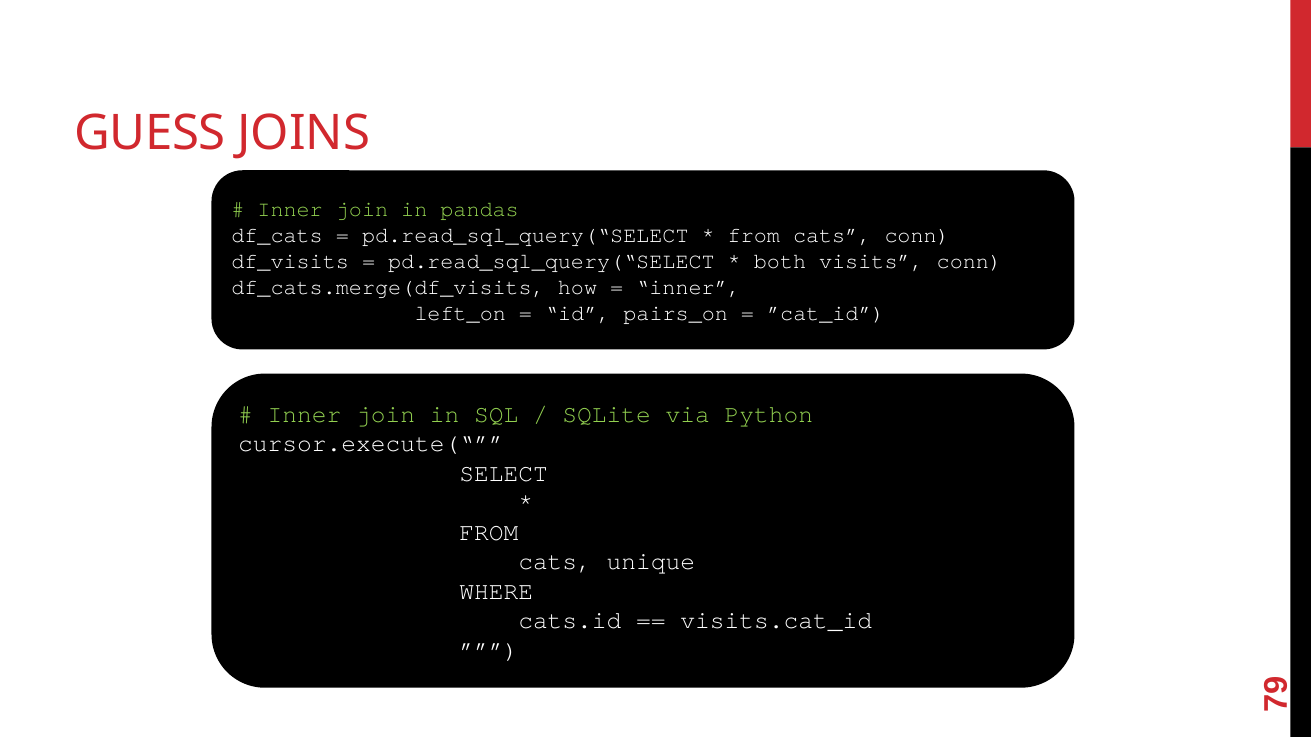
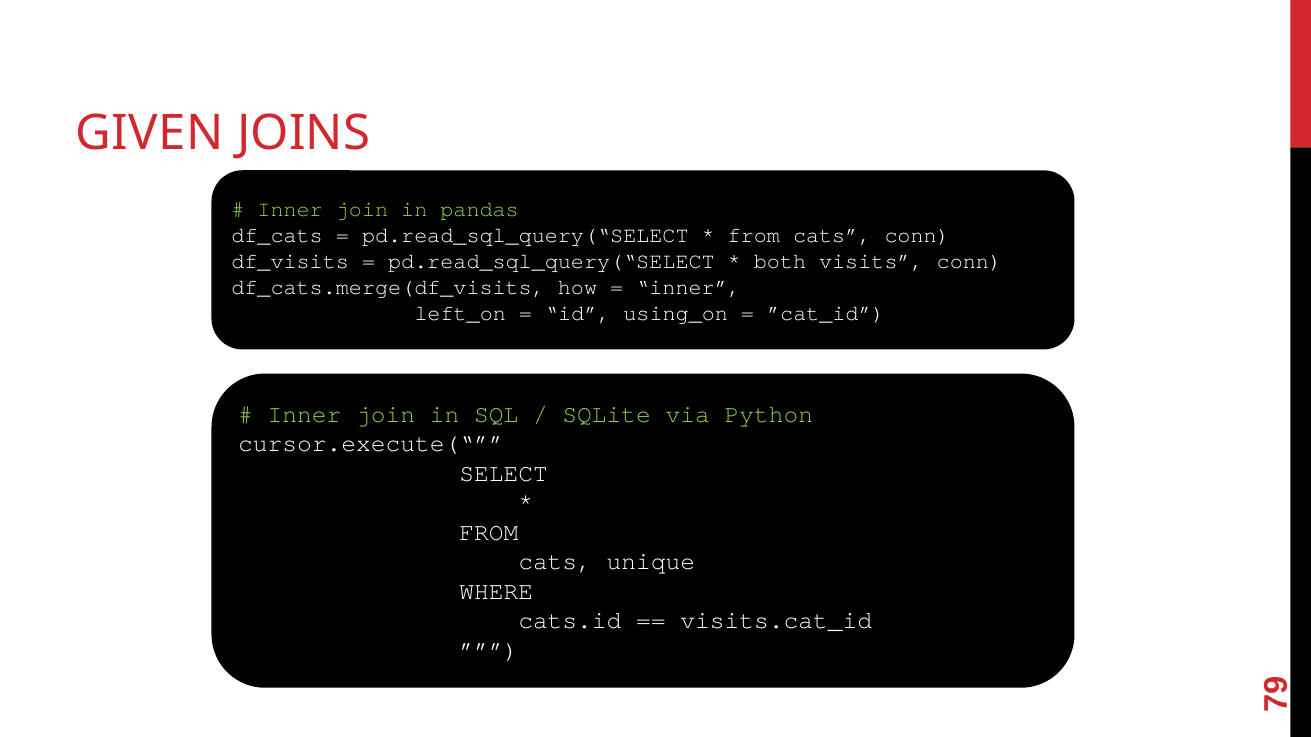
GUESS: GUESS -> GIVEN
pairs_on: pairs_on -> using_on
